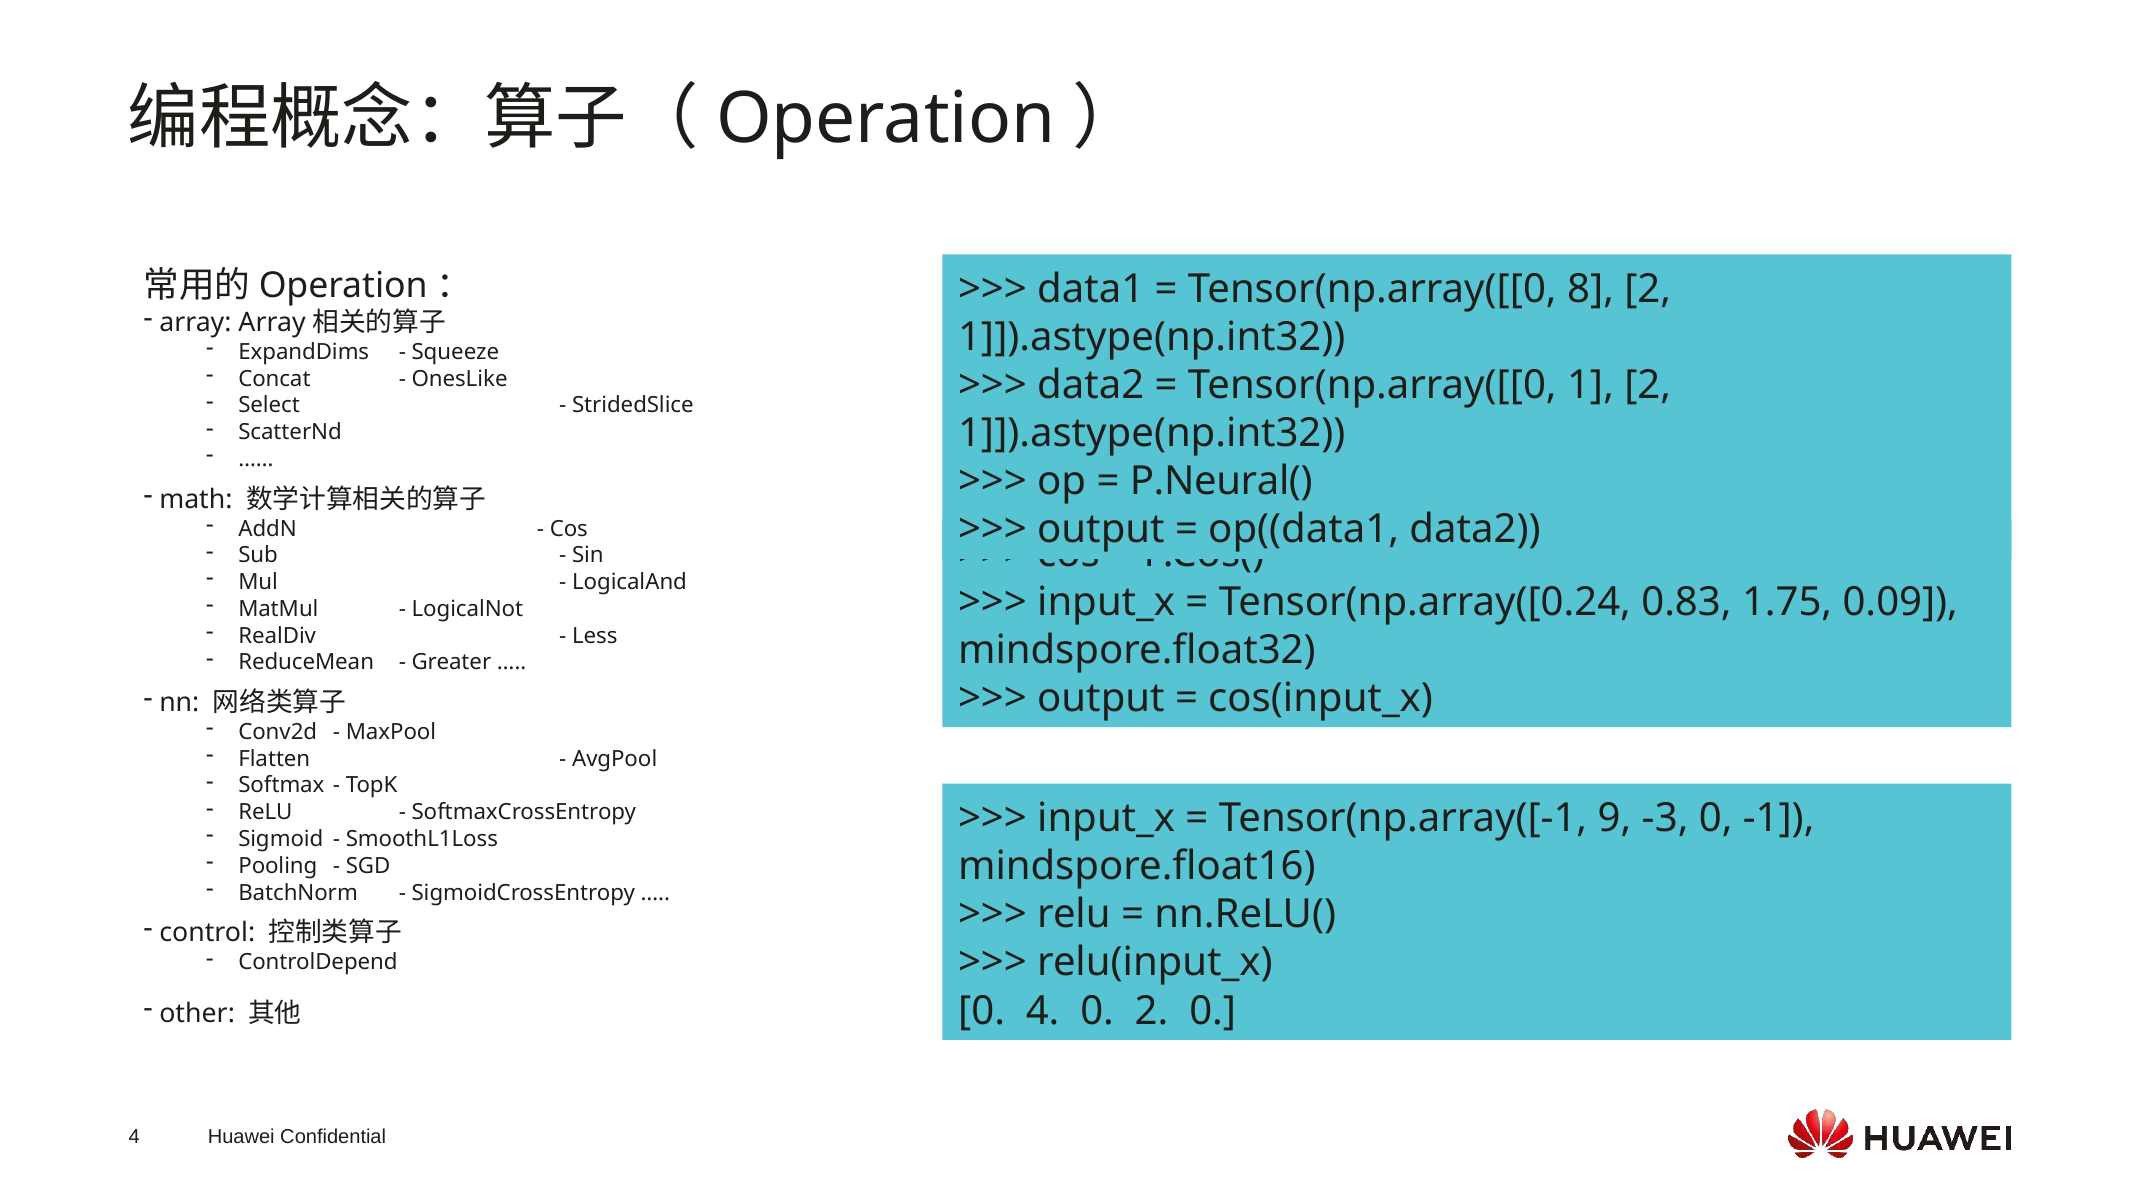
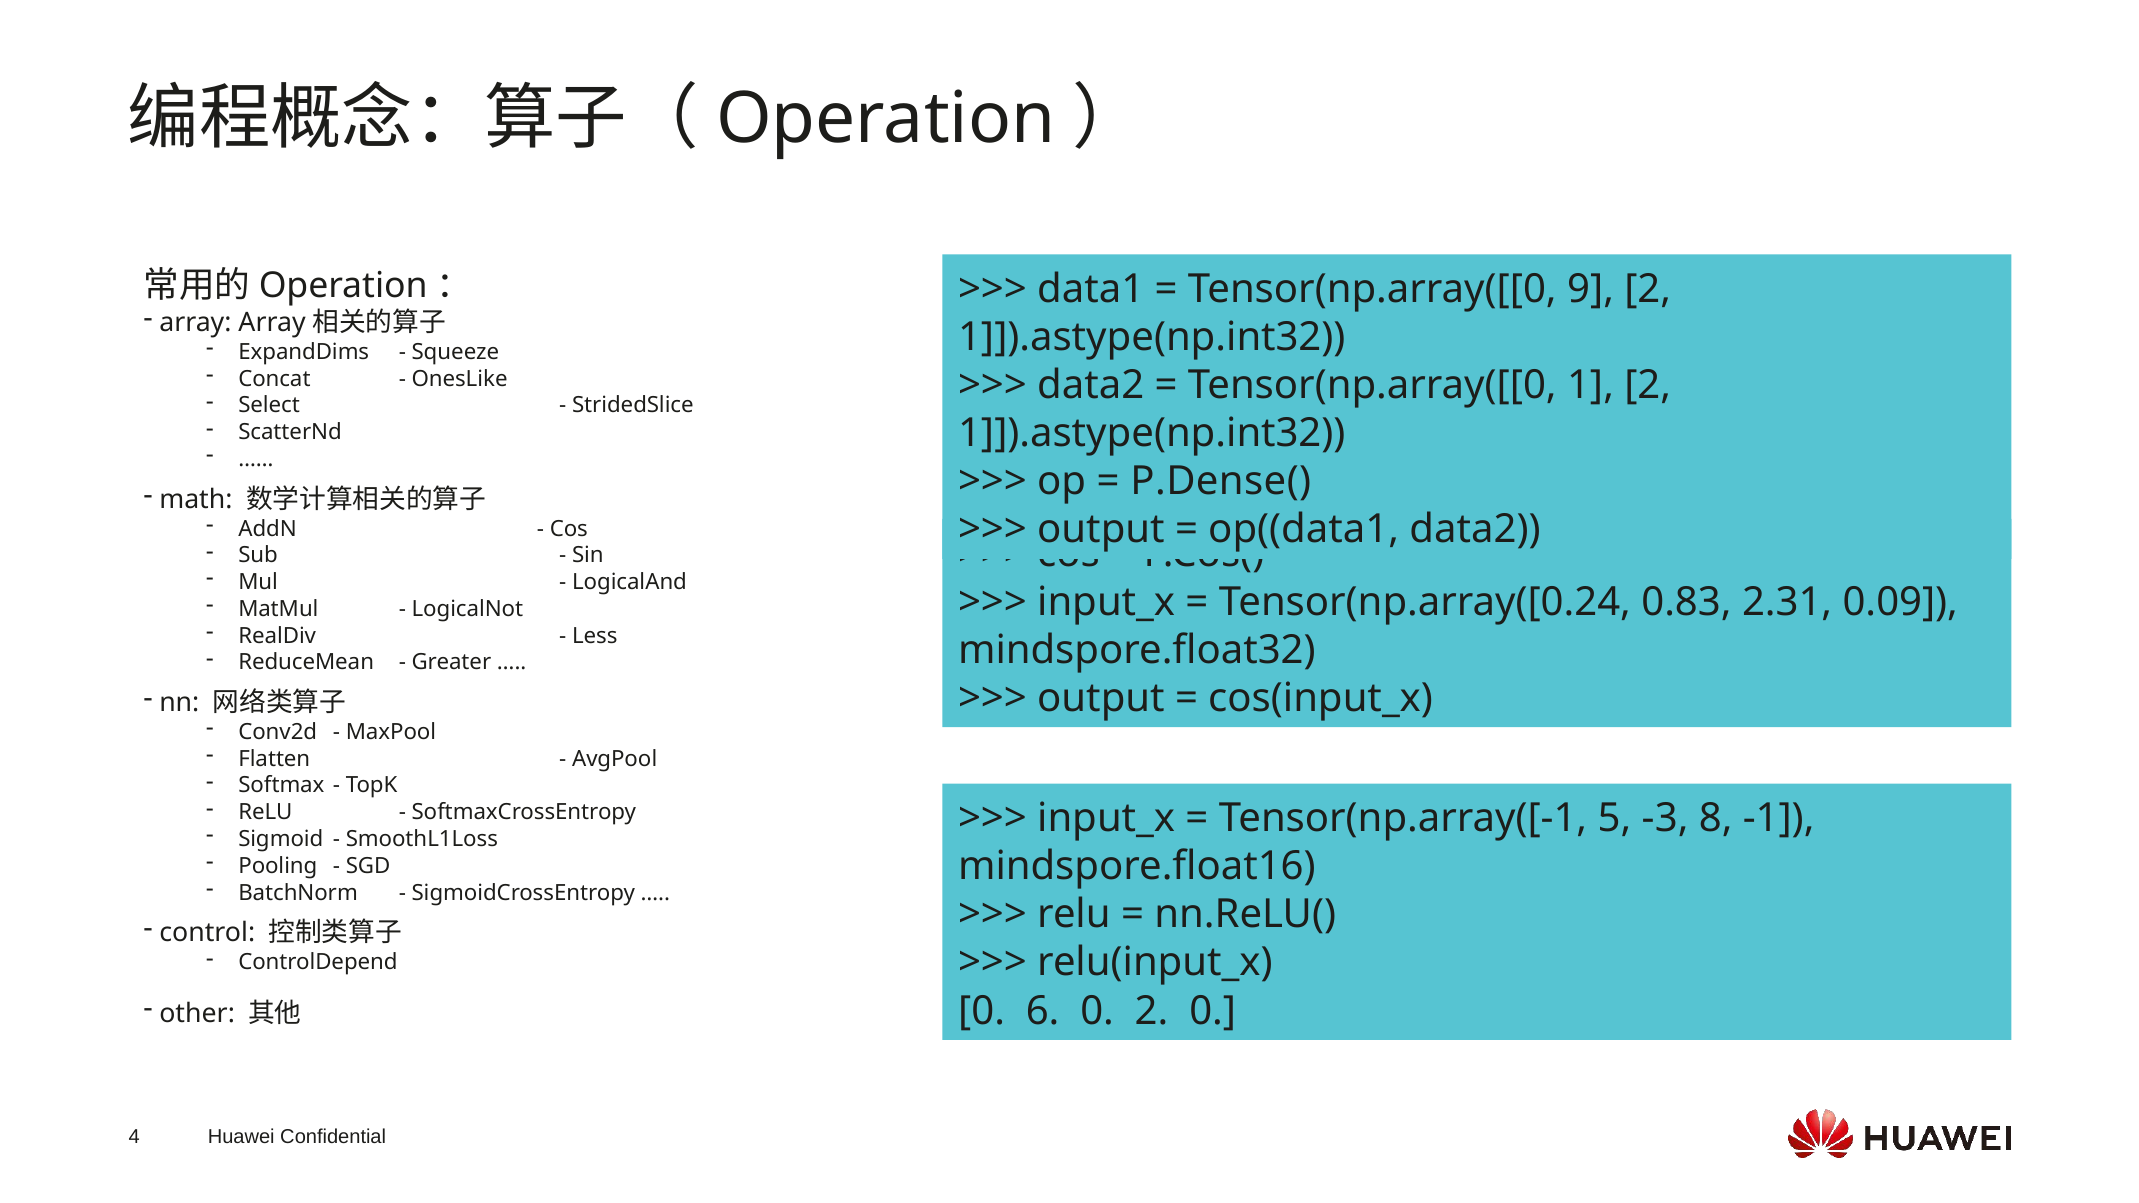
8: 8 -> 9
P.Neural(: P.Neural( -> P.Dense(
1.75: 1.75 -> 2.31
9: 9 -> 5
-3 0: 0 -> 8
0 4: 4 -> 6
